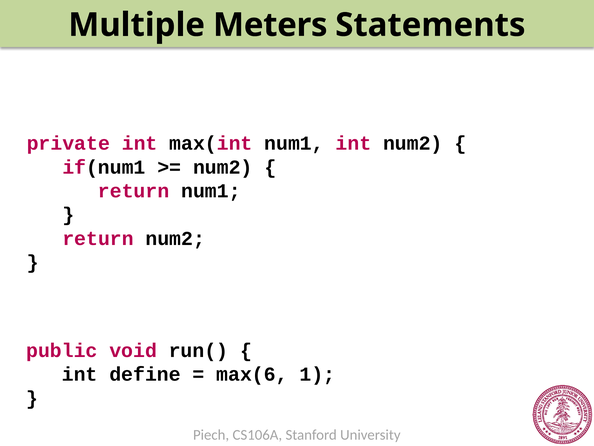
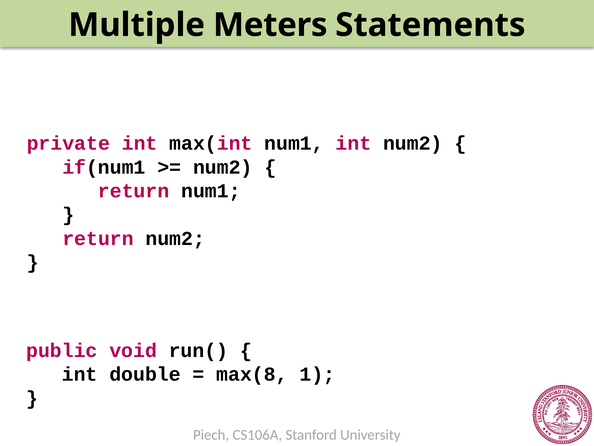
define: define -> double
max(6: max(6 -> max(8
